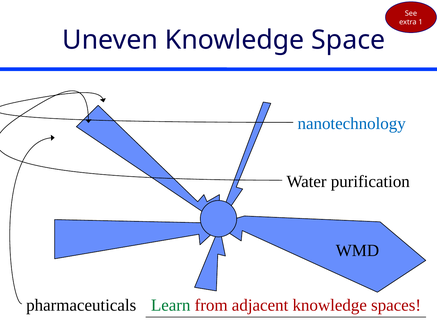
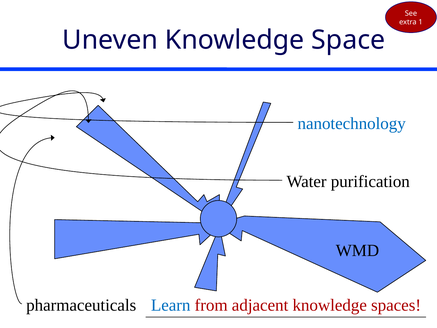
Learn colour: green -> blue
